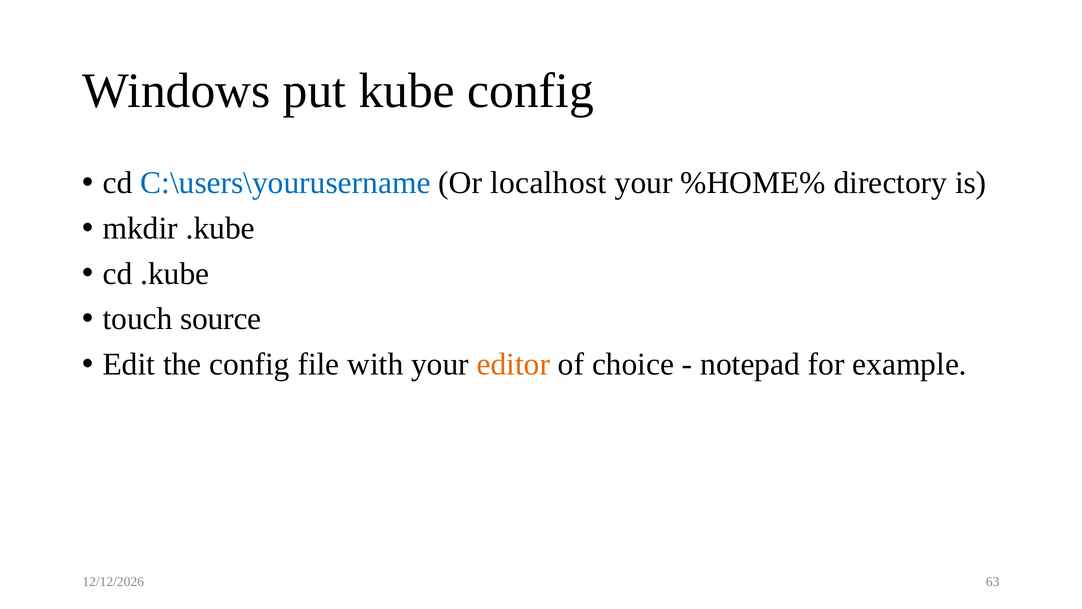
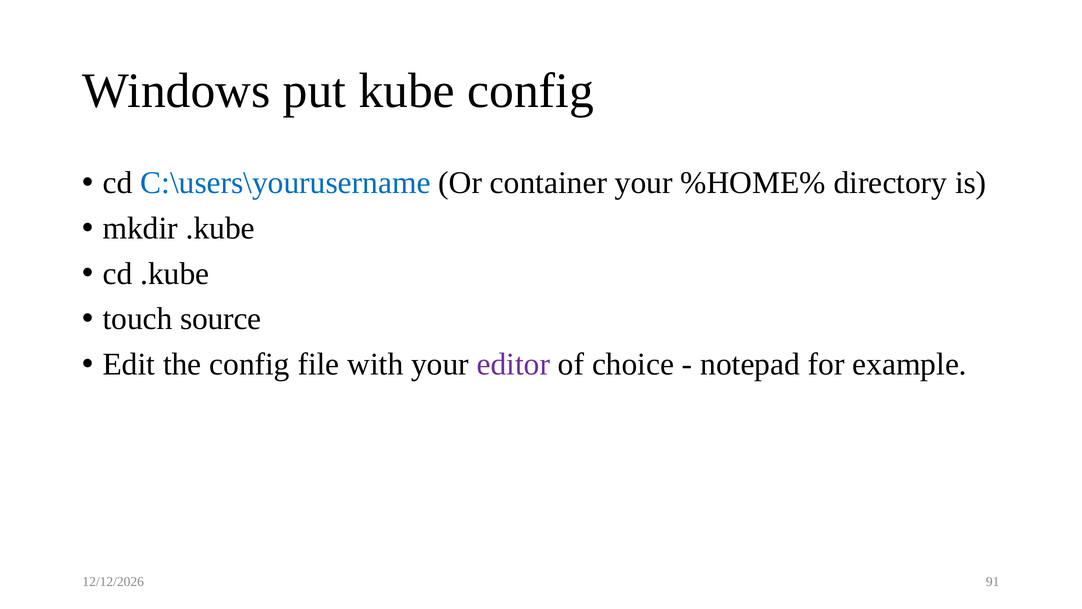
localhost: localhost -> container
editor colour: orange -> purple
63: 63 -> 91
